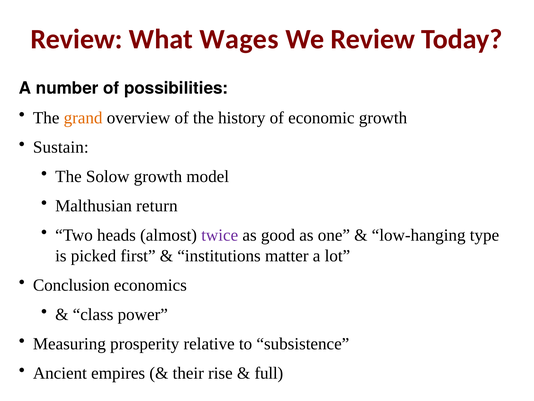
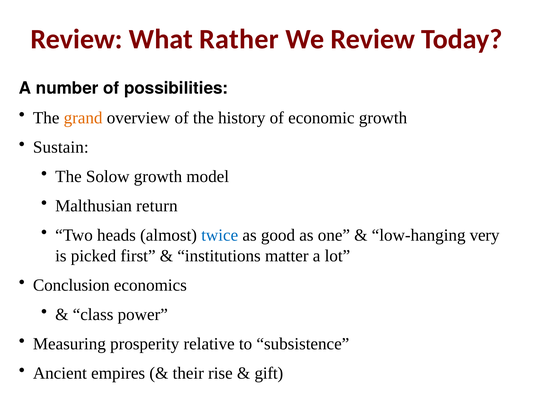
Wages: Wages -> Rather
twice colour: purple -> blue
type: type -> very
full: full -> gift
